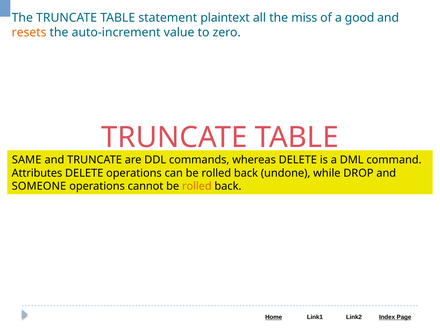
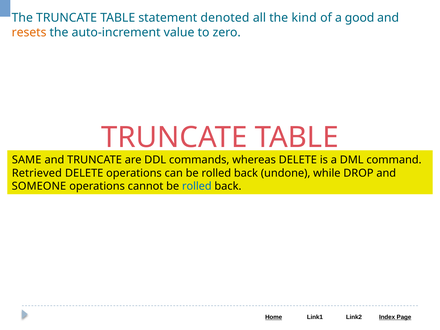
plaintext: plaintext -> denoted
miss: miss -> kind
Attributes: Attributes -> Retrieved
rolled at (197, 186) colour: orange -> blue
